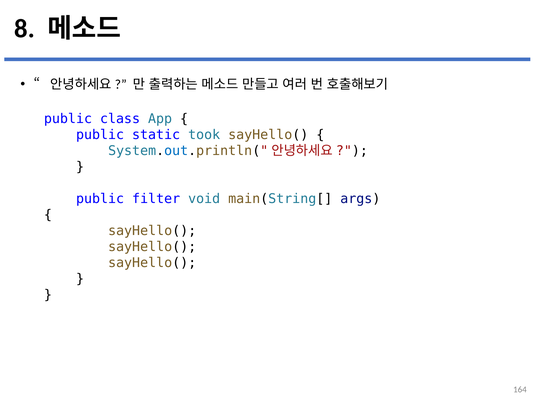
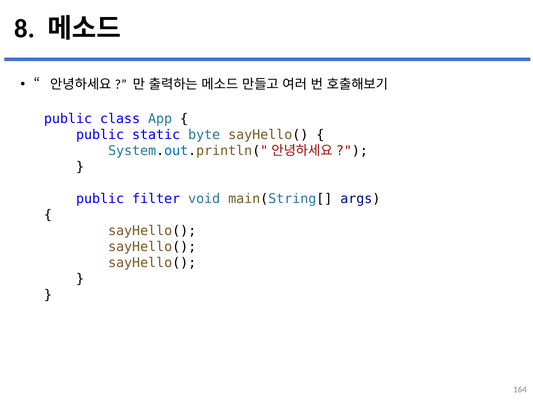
took: took -> byte
